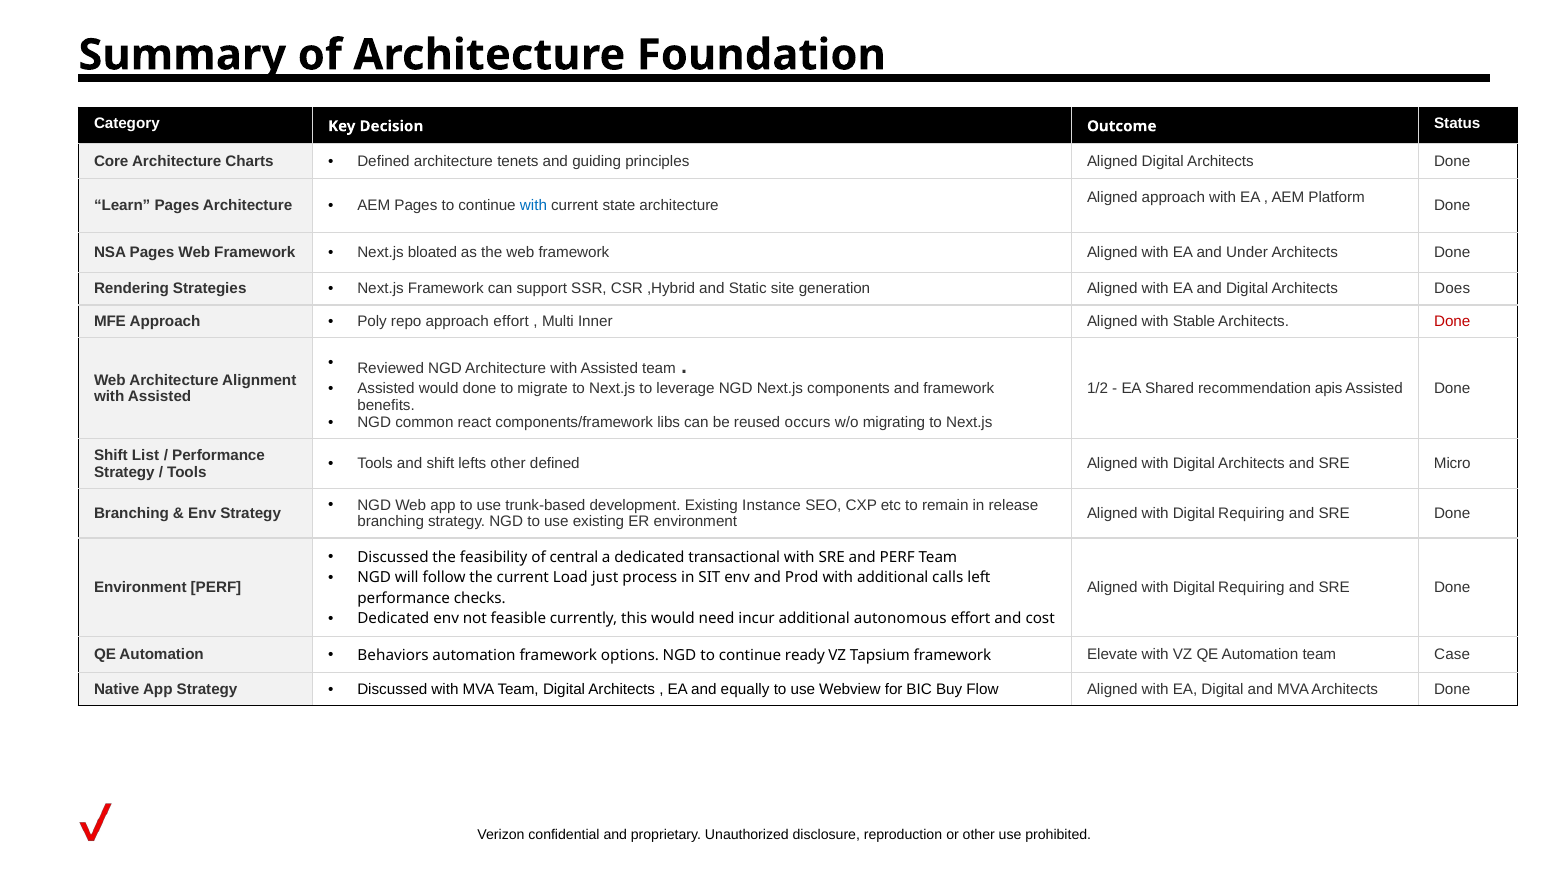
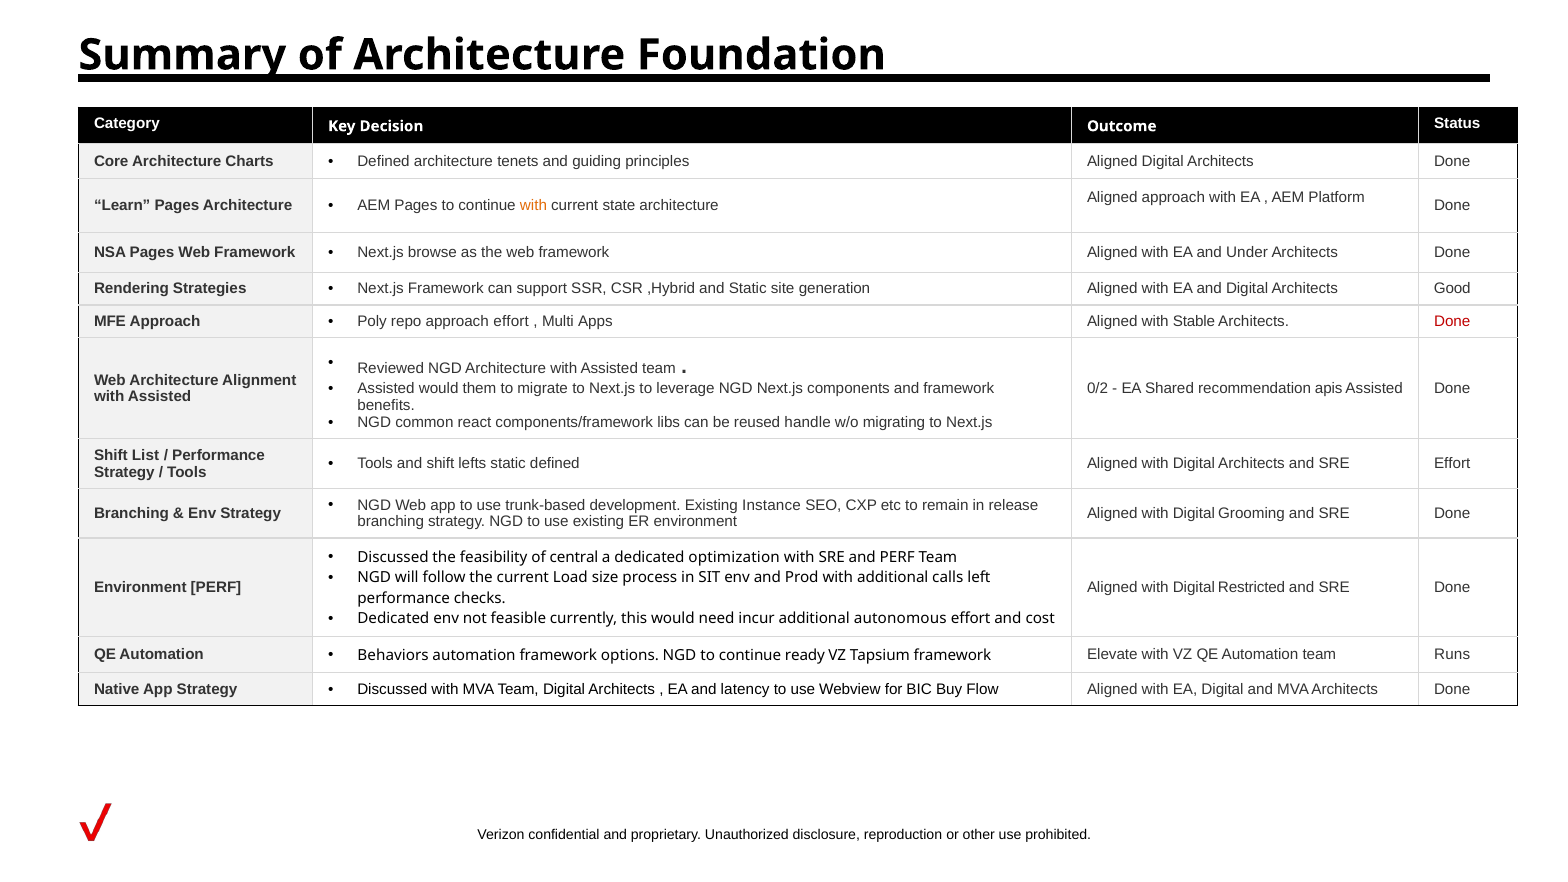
with at (534, 206) colour: blue -> orange
bloated: bloated -> browse
Does: Does -> Good
Inner: Inner -> Apps
would done: done -> them
1/2: 1/2 -> 0/2
occurs: occurs -> handle
lefts other: other -> static
SRE Micro: Micro -> Effort
Requiring at (1251, 514): Requiring -> Grooming
transactional: transactional -> optimization
just: just -> size
Requiring at (1251, 587): Requiring -> Restricted
Case: Case -> Runs
equally: equally -> latency
